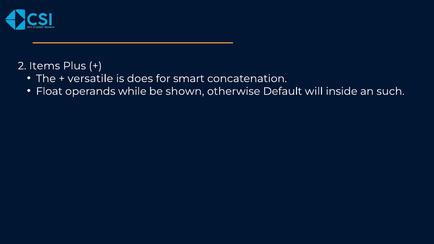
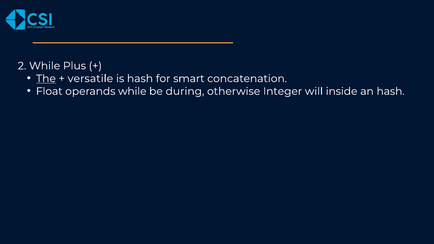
2 Items: Items -> While
The underline: none -> present
is does: does -> hash
shown: shown -> during
Default: Default -> Integer
an such: such -> hash
